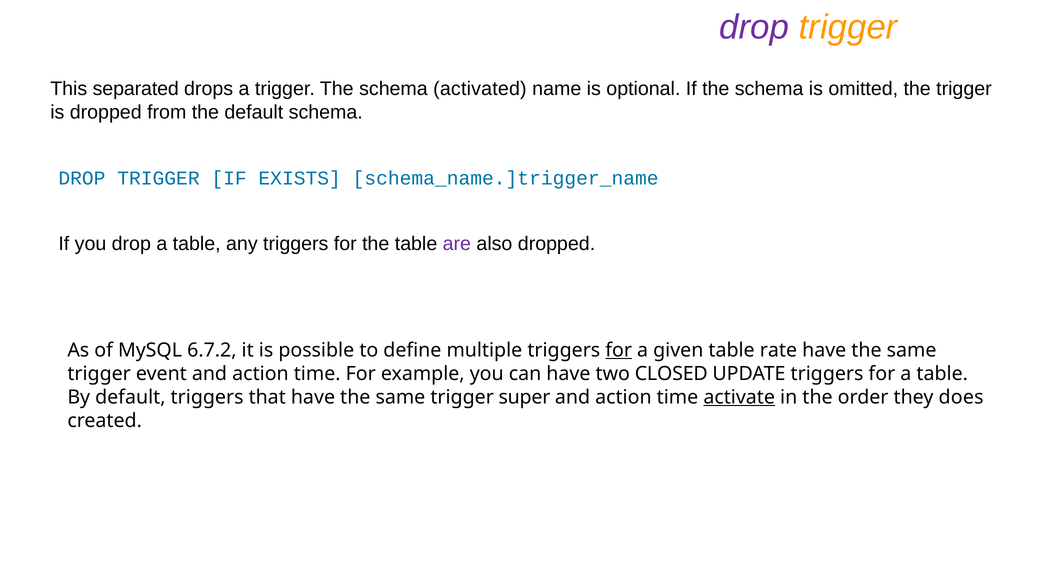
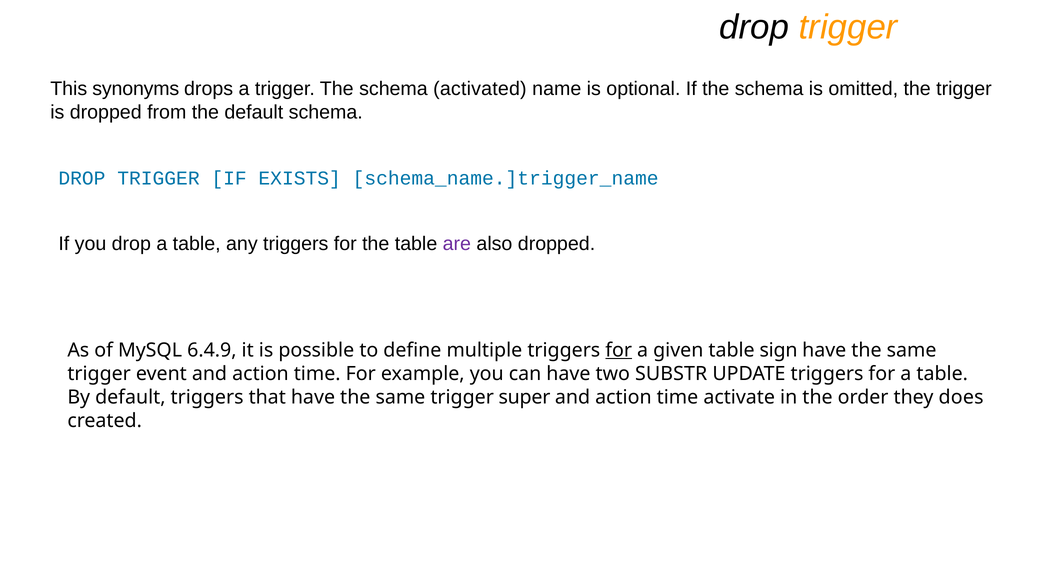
drop at (754, 27) colour: purple -> black
separated: separated -> synonyms
6.7.2: 6.7.2 -> 6.4.9
rate: rate -> sign
CLOSED: CLOSED -> SUBSTR
activate underline: present -> none
